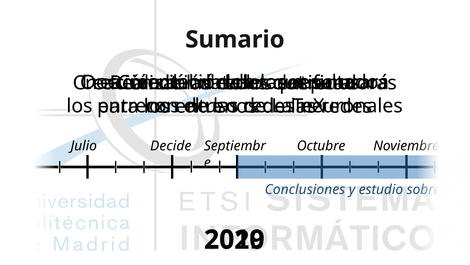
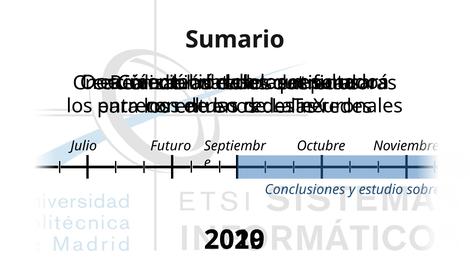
Decide: Decide -> Futuro
